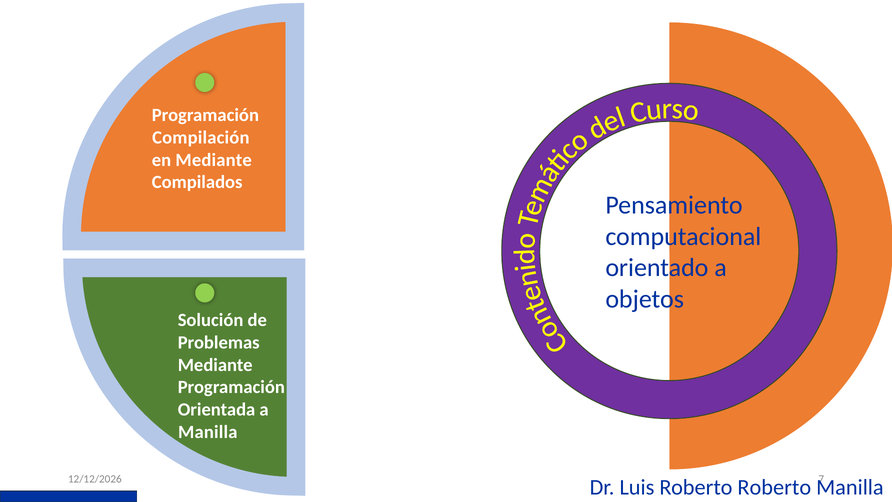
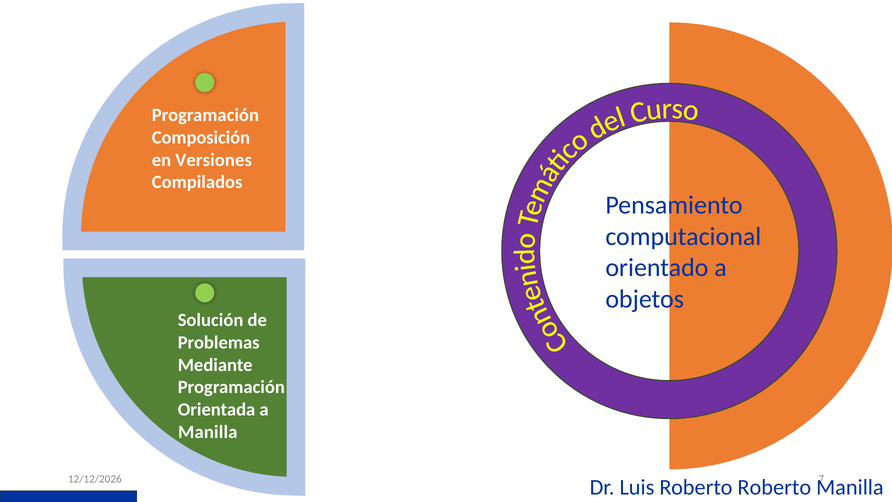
Compilación: Compilación -> Composición
en Mediante: Mediante -> Versiones
